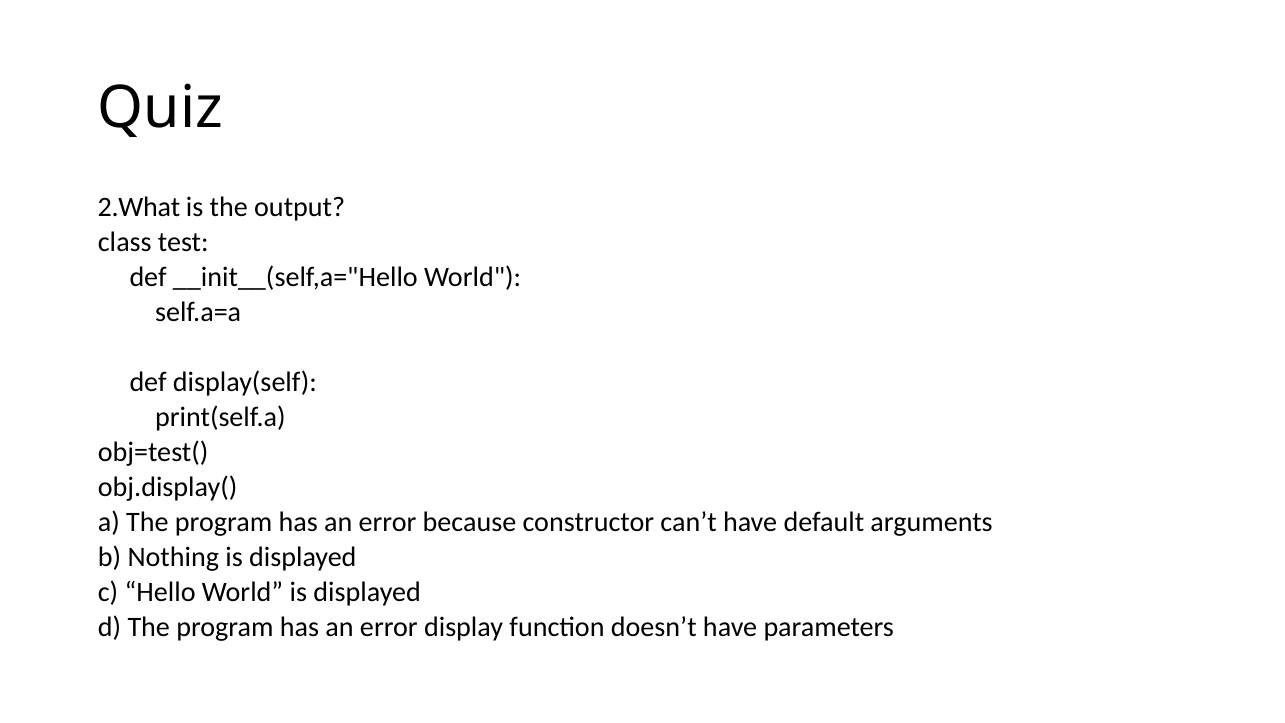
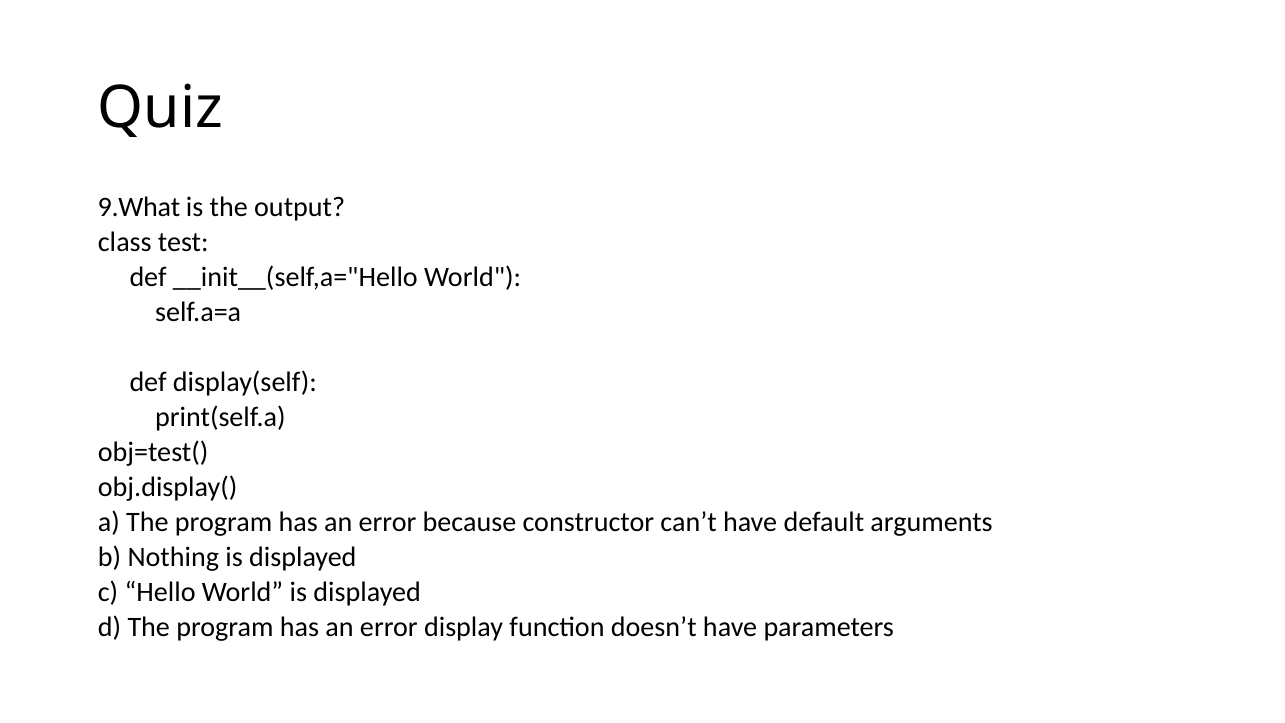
2.What: 2.What -> 9.What
